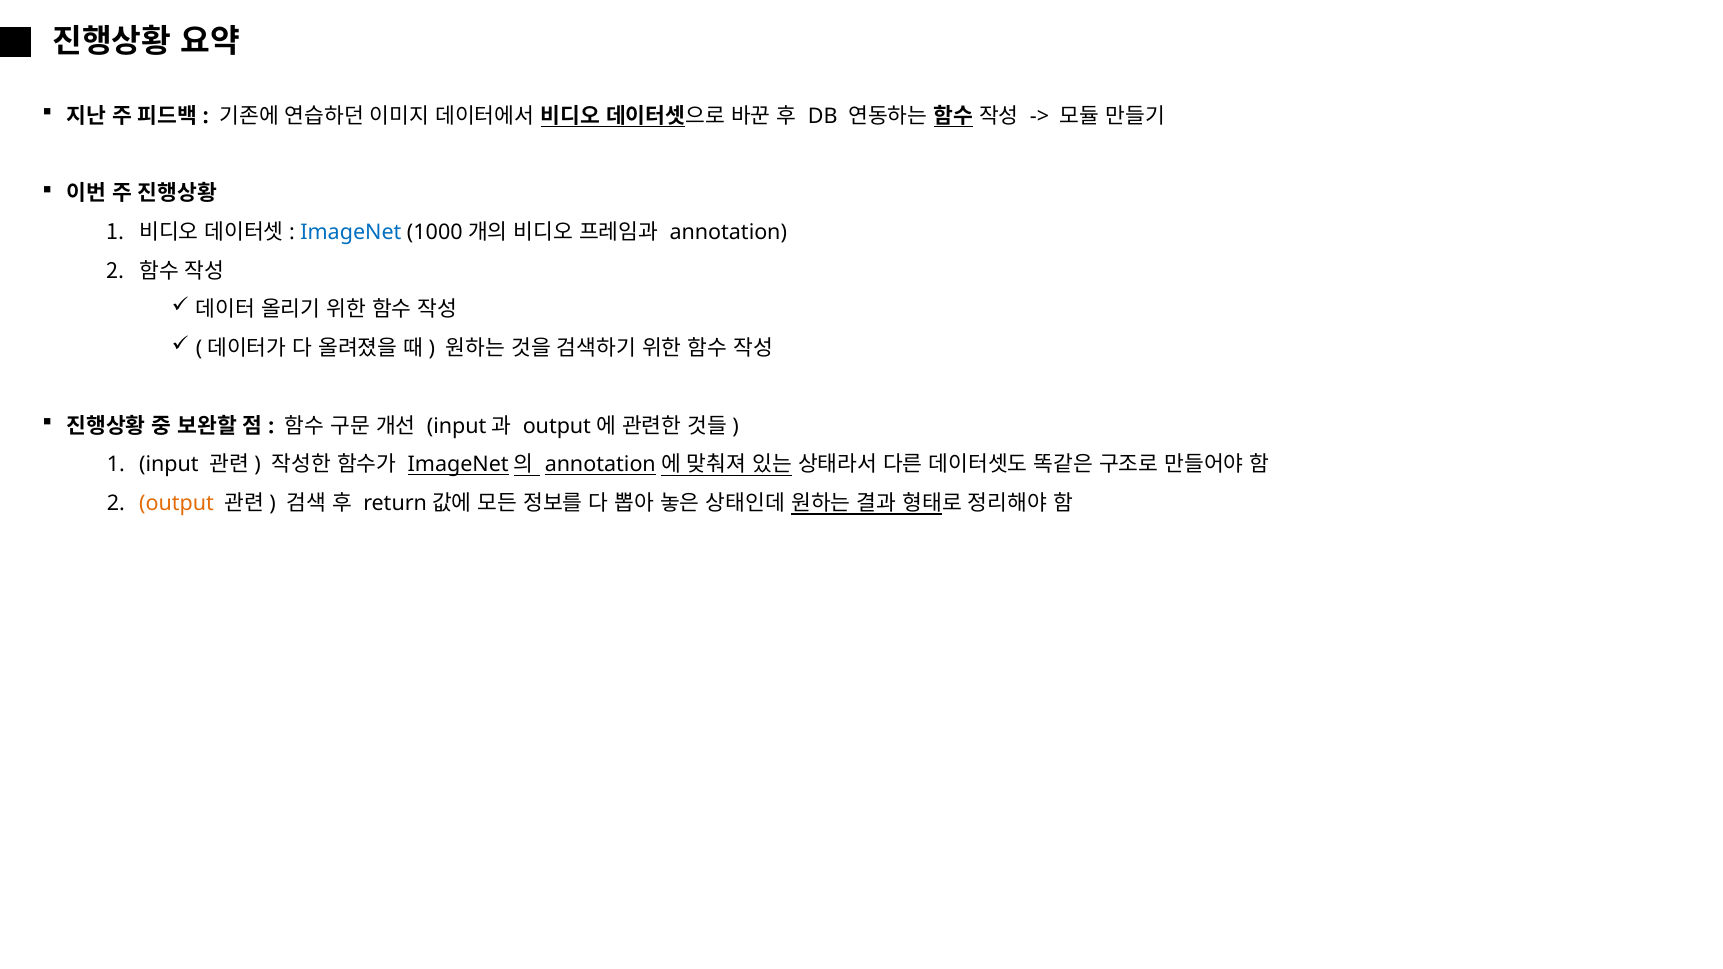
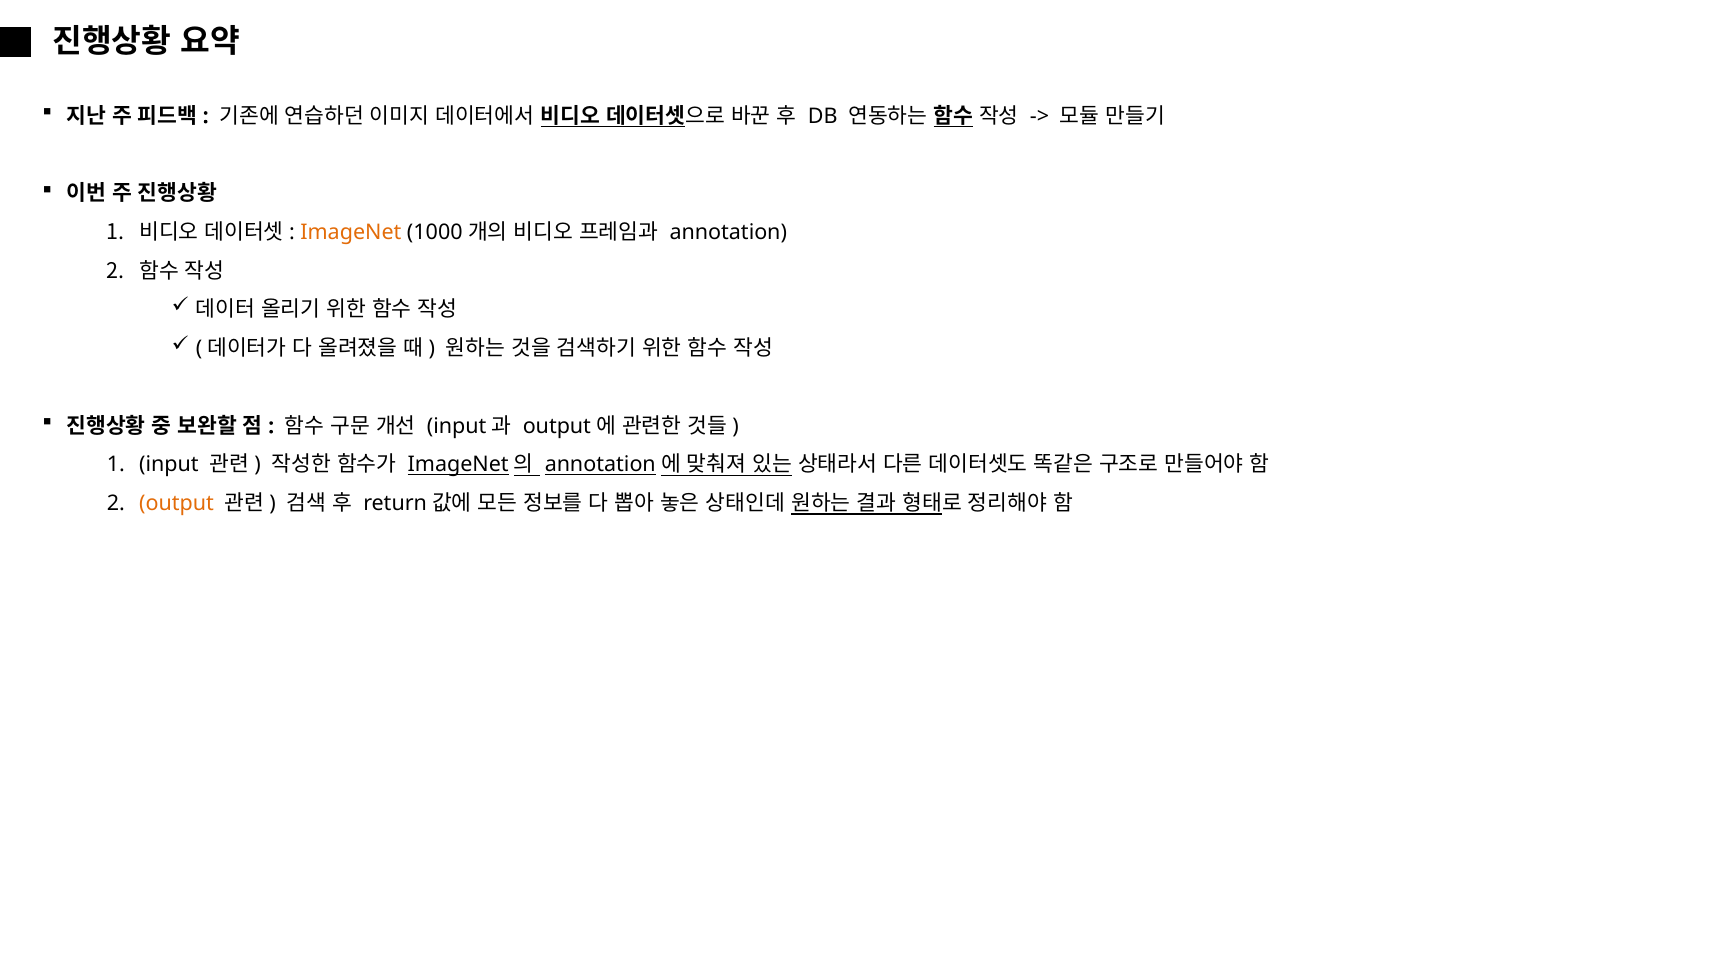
ImageNet colour: blue -> orange
